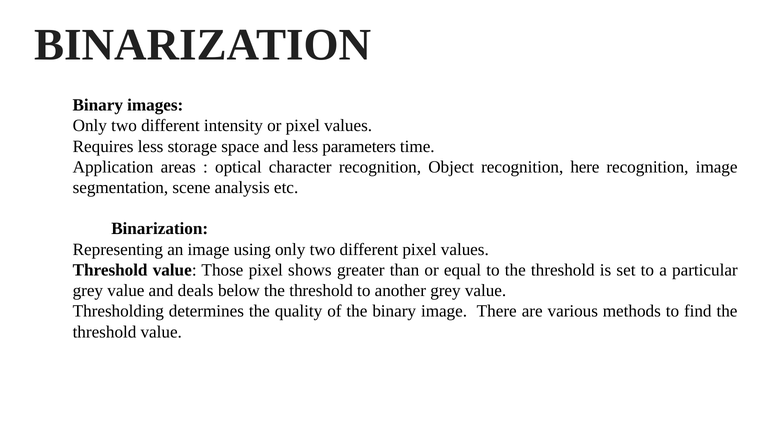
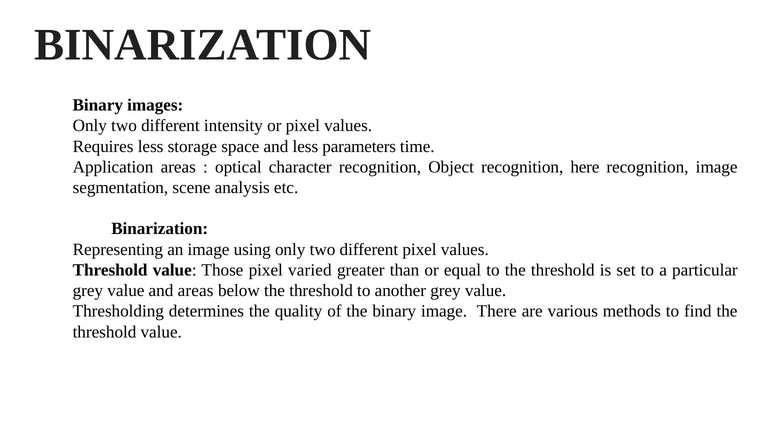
shows: shows -> varied
and deals: deals -> areas
